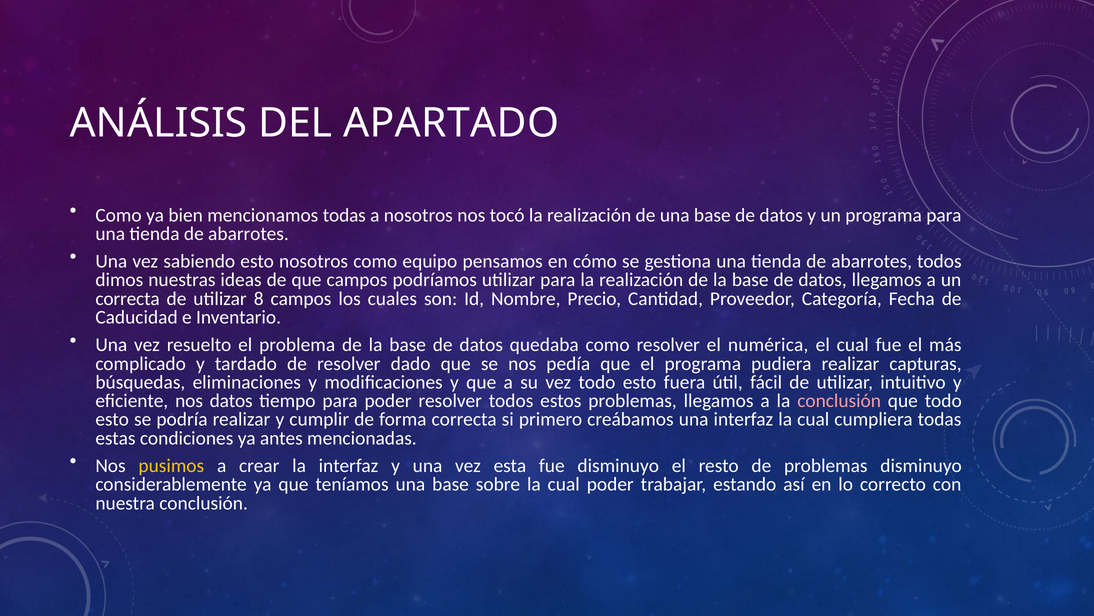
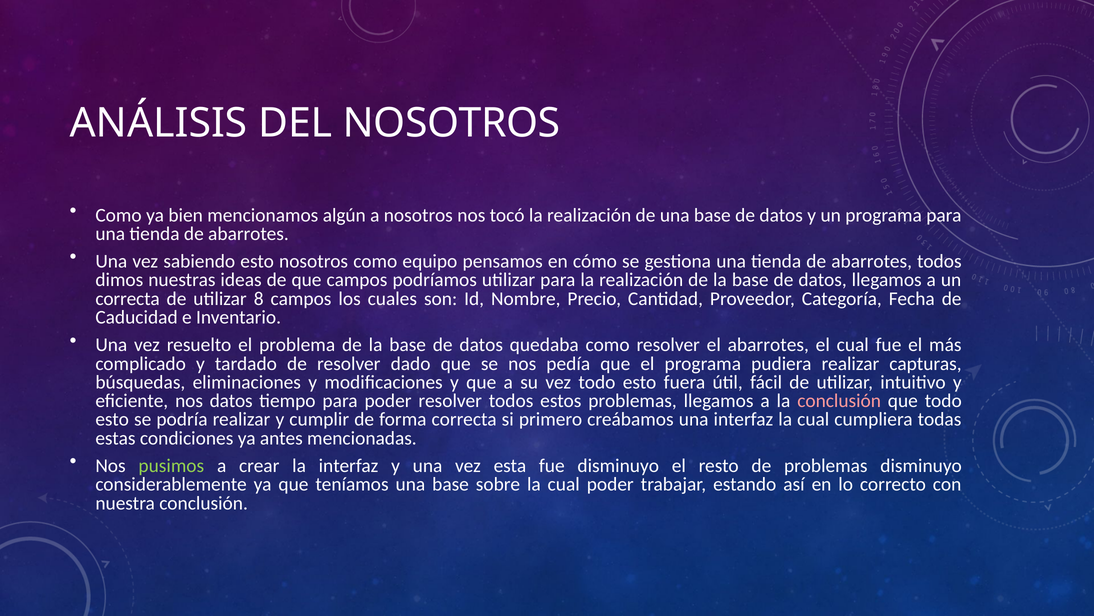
DEL APARTADO: APARTADO -> NOSOTROS
mencionamos todas: todas -> algún
el numérica: numérica -> abarrotes
pusimos colour: yellow -> light green
